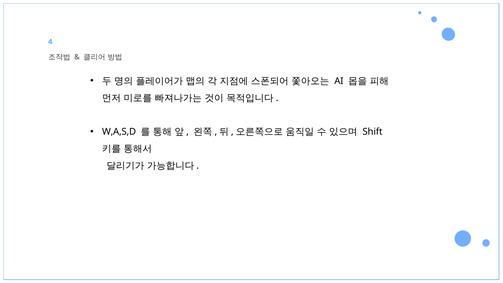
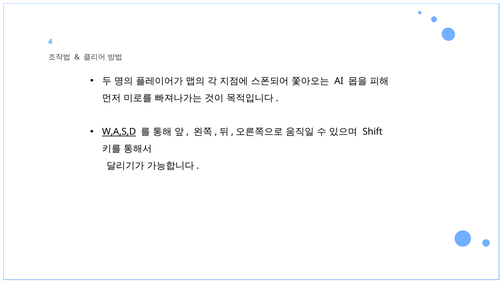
W,A,S,D underline: none -> present
